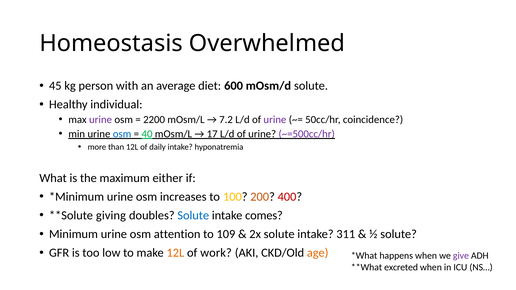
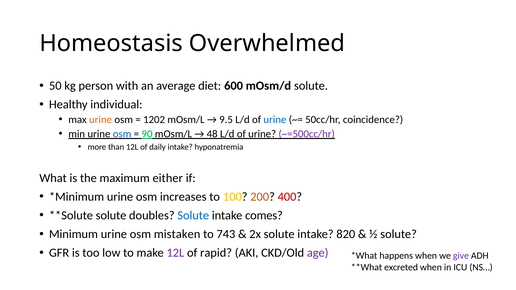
45: 45 -> 50
urine at (101, 120) colour: purple -> orange
2200: 2200 -> 1202
7.2: 7.2 -> 9.5
urine at (275, 120) colour: purple -> blue
40: 40 -> 90
17: 17 -> 48
giving at (111, 216): giving -> solute
attention: attention -> mistaken
109: 109 -> 743
311: 311 -> 820
12L at (175, 253) colour: orange -> purple
work: work -> rapid
age colour: orange -> purple
